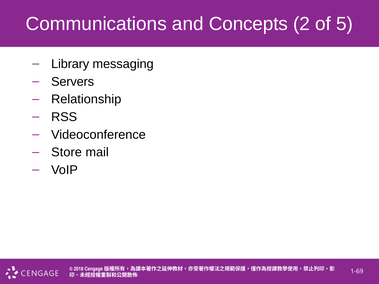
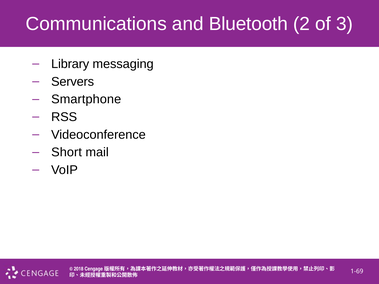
Concepts: Concepts -> Bluetooth
5: 5 -> 3
Relationship: Relationship -> Smartphone
Store: Store -> Short
